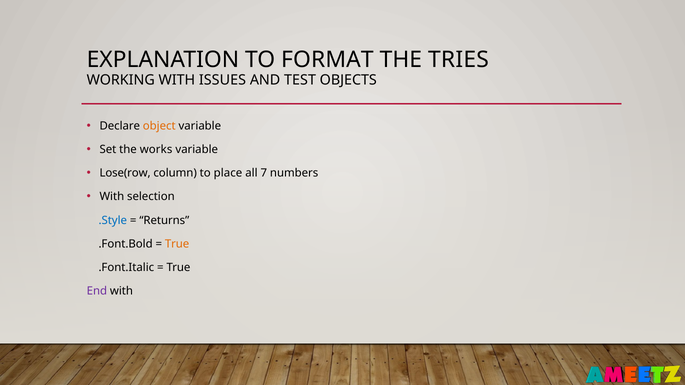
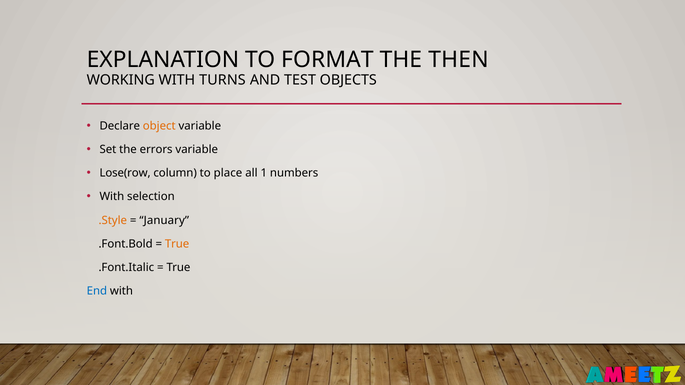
TRIES: TRIES -> THEN
ISSUES: ISSUES -> TURNS
works: works -> errors
7: 7 -> 1
.Style colour: blue -> orange
Returns: Returns -> January
End colour: purple -> blue
